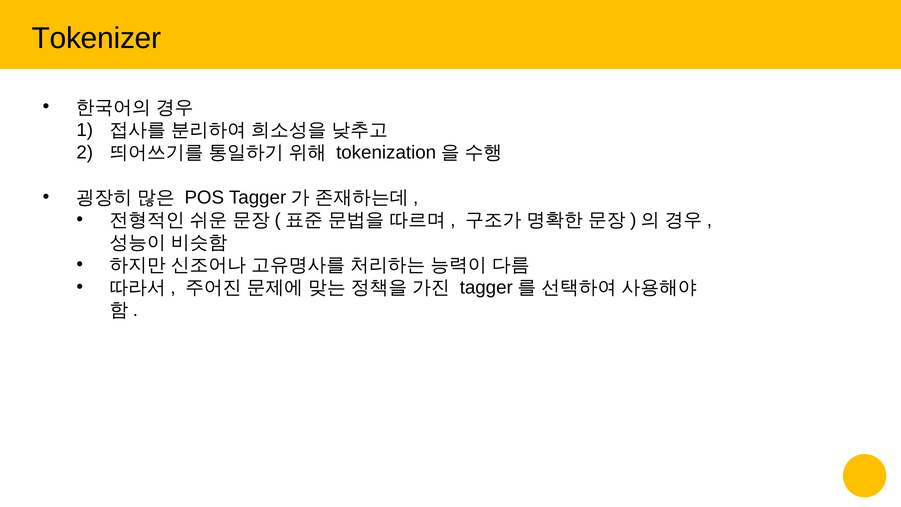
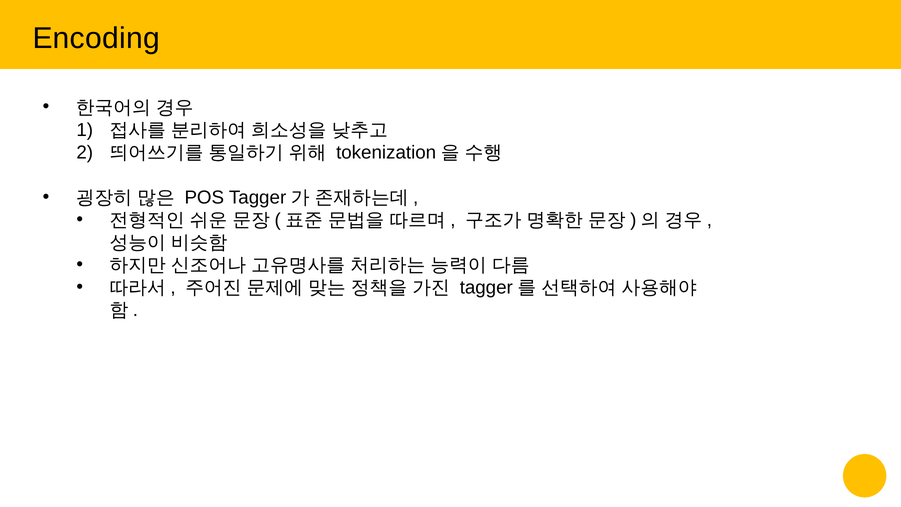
Tokenizer: Tokenizer -> Encoding
